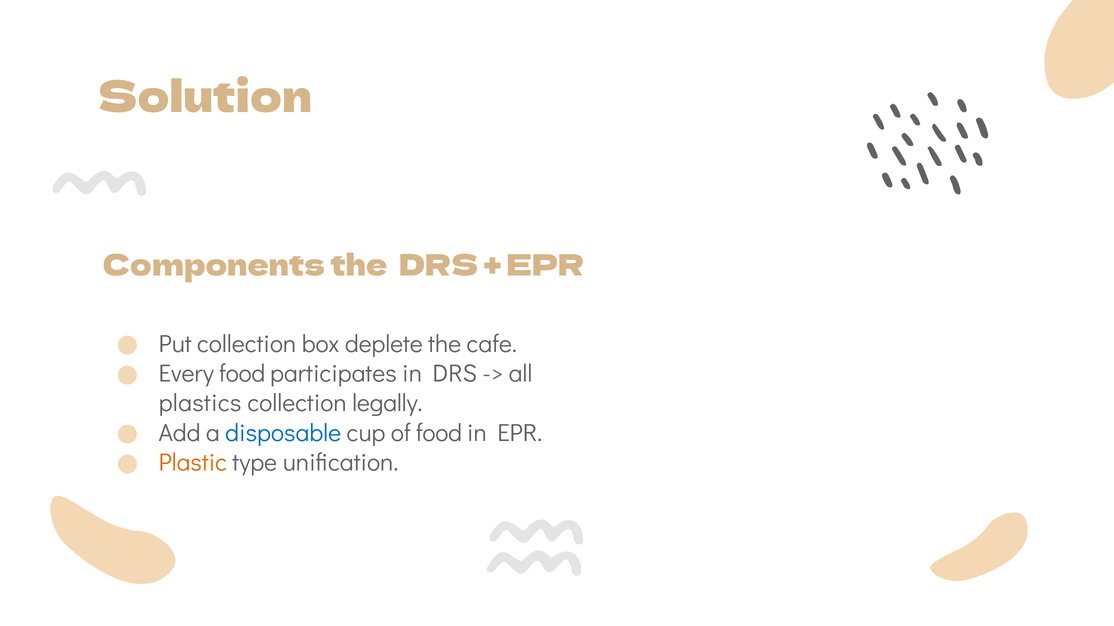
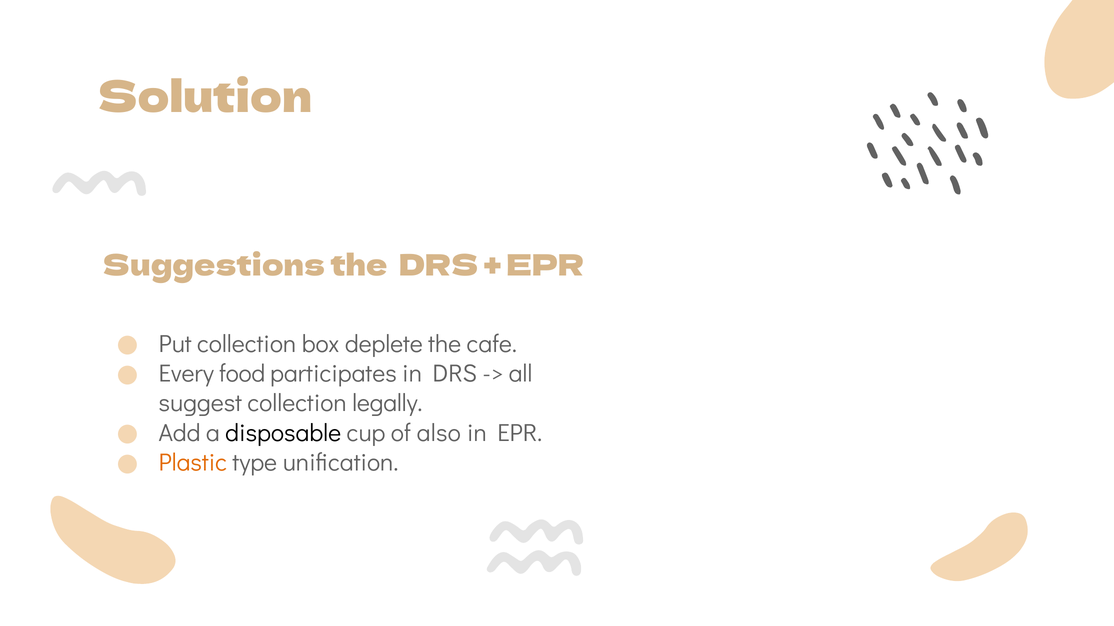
Components: Components -> Suggestions
plastics: plastics -> suggest
disposable colour: blue -> black
of food: food -> also
